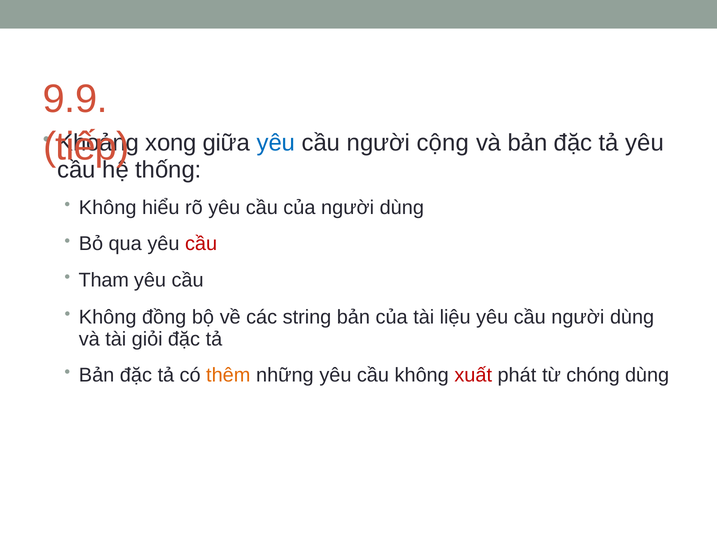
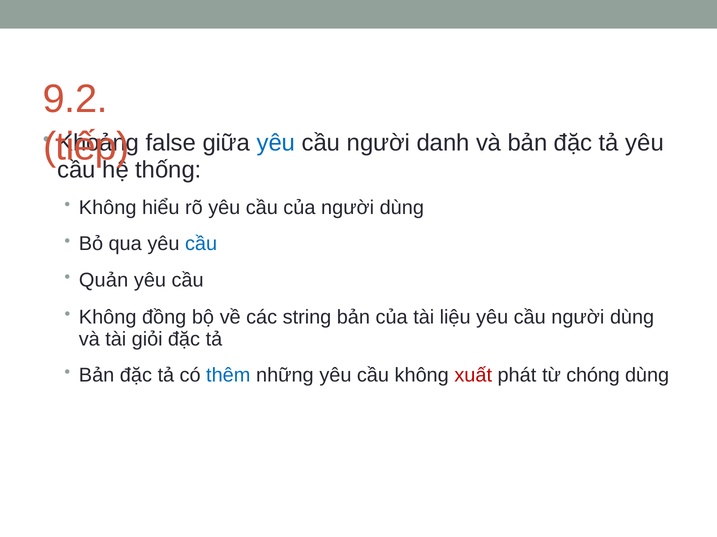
9.9: 9.9 -> 9.2
xong: xong -> false
cộng: cộng -> danh
cầu at (201, 244) colour: red -> blue
Tham: Tham -> Quản
thêm colour: orange -> blue
